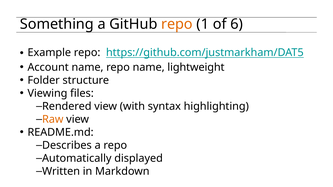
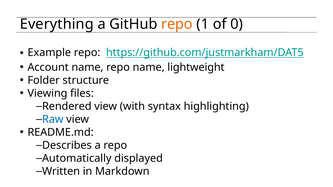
Something: Something -> Everything
6: 6 -> 0
Raw colour: orange -> blue
